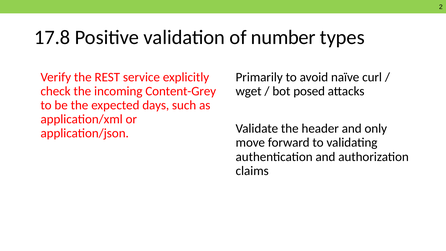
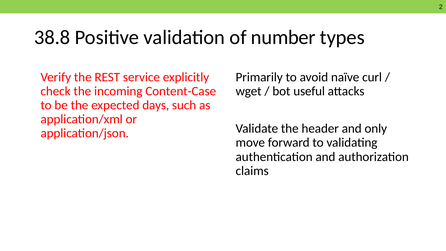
17.8: 17.8 -> 38.8
Content-Grey: Content-Grey -> Content-Case
posed: posed -> useful
